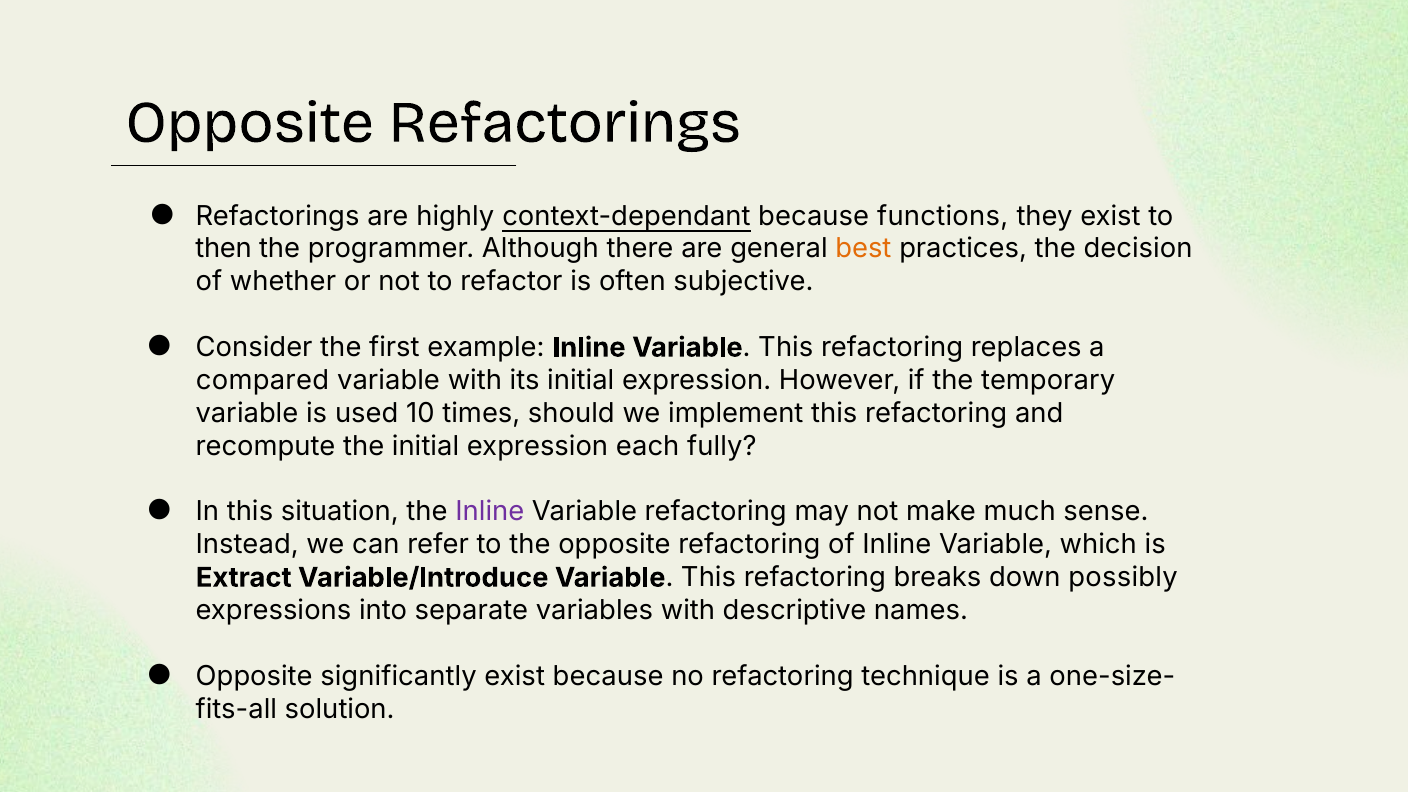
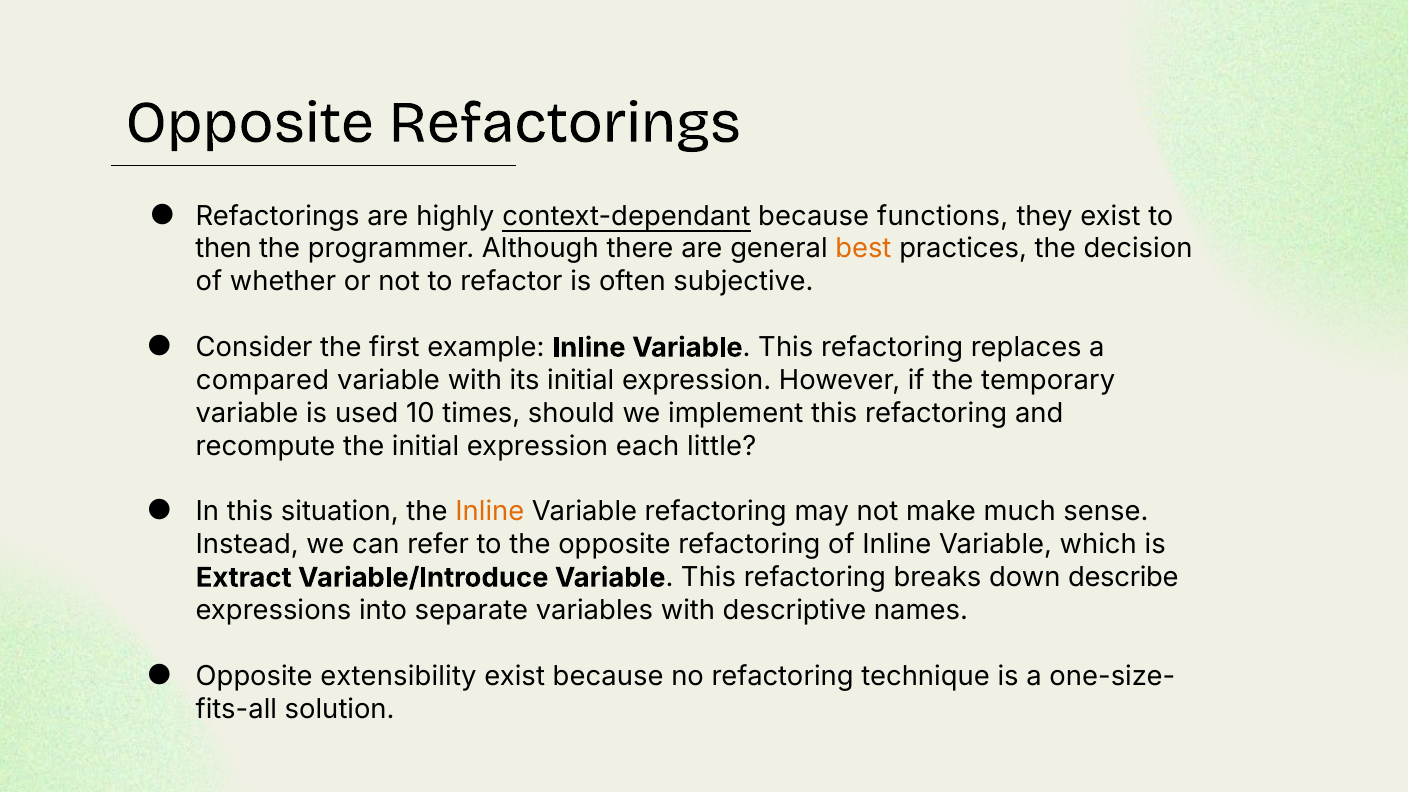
fully: fully -> little
Inline at (490, 512) colour: purple -> orange
possibly: possibly -> describe
significantly: significantly -> extensibility
